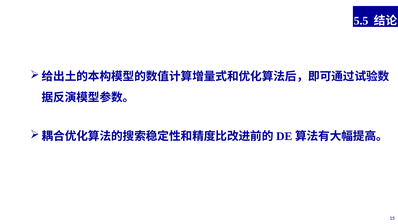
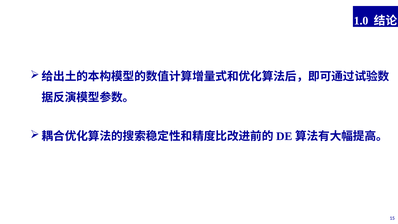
5.5: 5.5 -> 1.0
